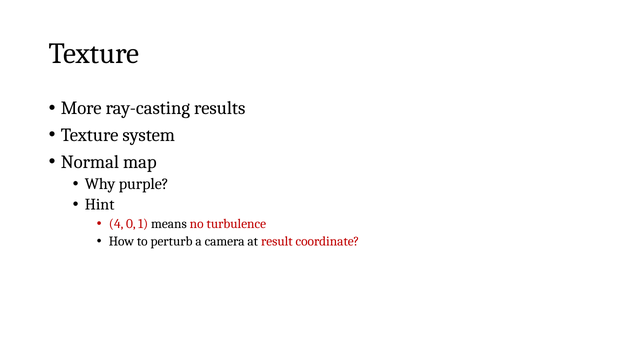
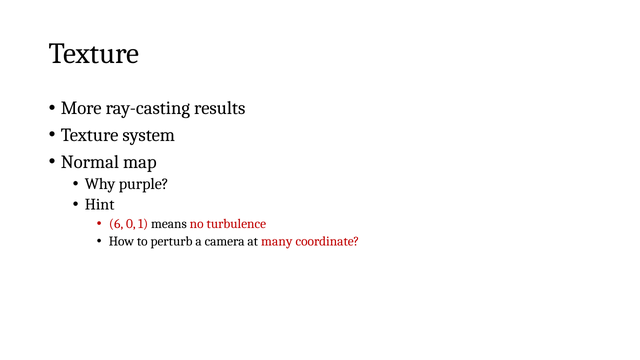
4: 4 -> 6
result: result -> many
